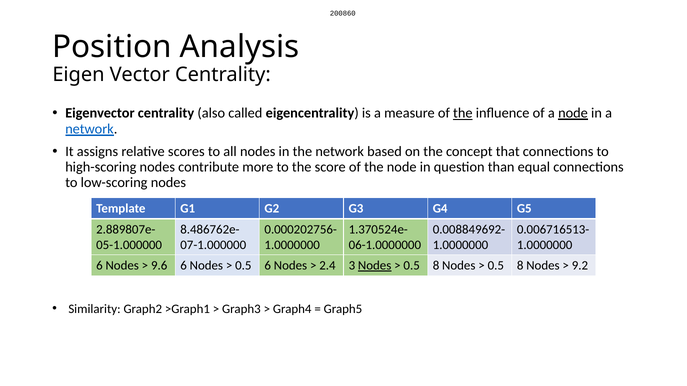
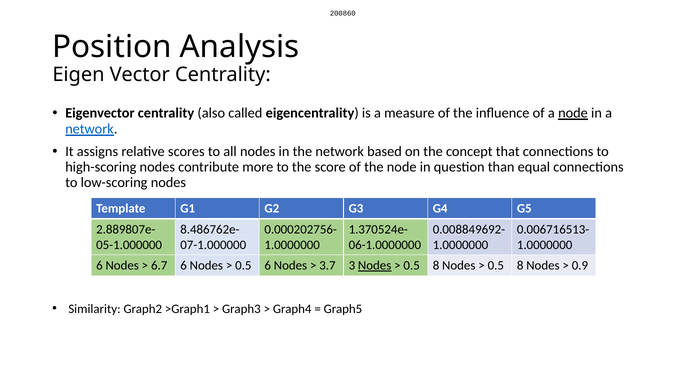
the at (463, 113) underline: present -> none
9.6: 9.6 -> 6.7
2.4: 2.4 -> 3.7
9.2: 9.2 -> 0.9
